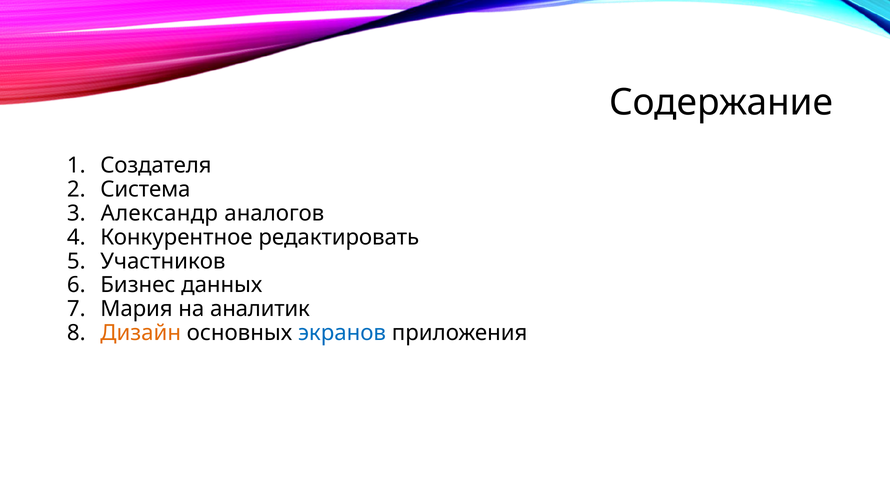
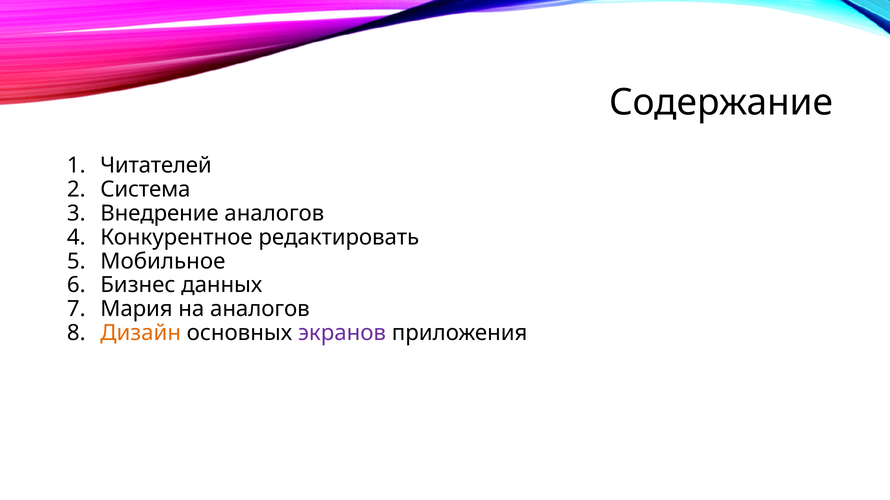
Создателя: Создателя -> Читателей
Александр: Александр -> Внедрение
Участников: Участников -> Мобильное
на аналитик: аналитик -> аналогов
экранов colour: blue -> purple
